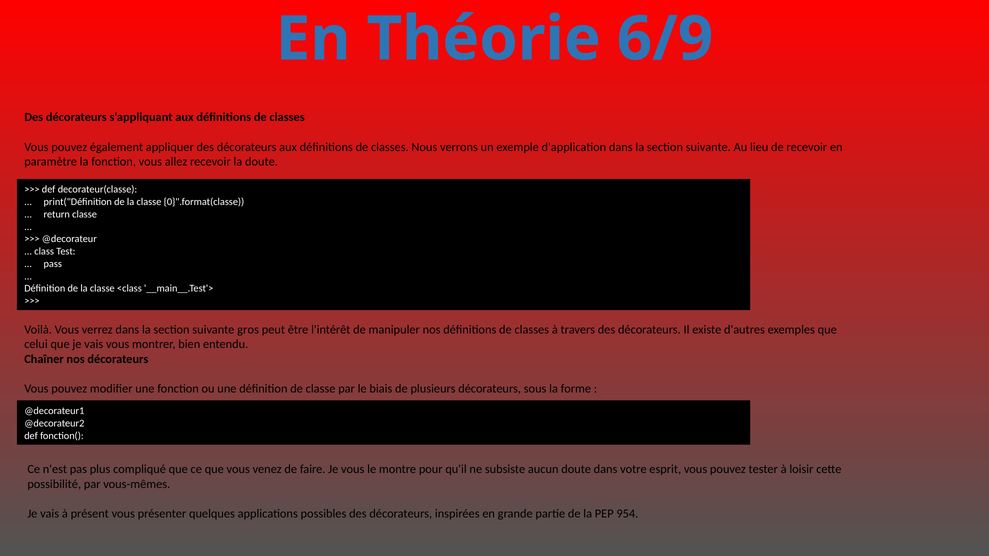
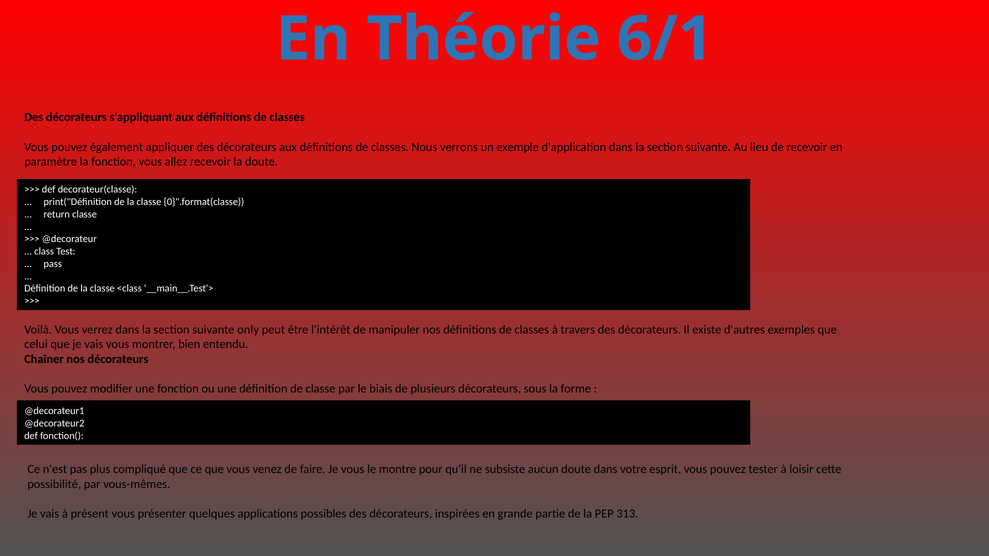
6/9: 6/9 -> 6/1
gros: gros -> only
954: 954 -> 313
